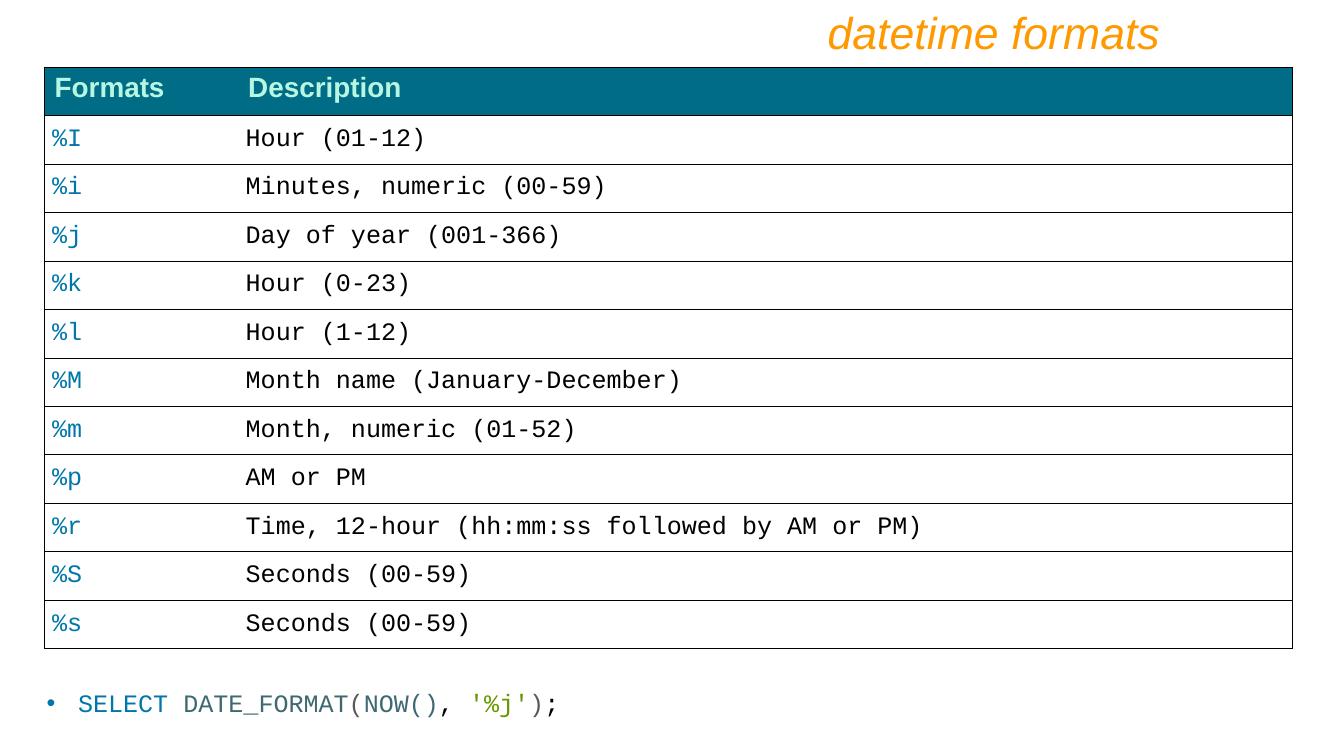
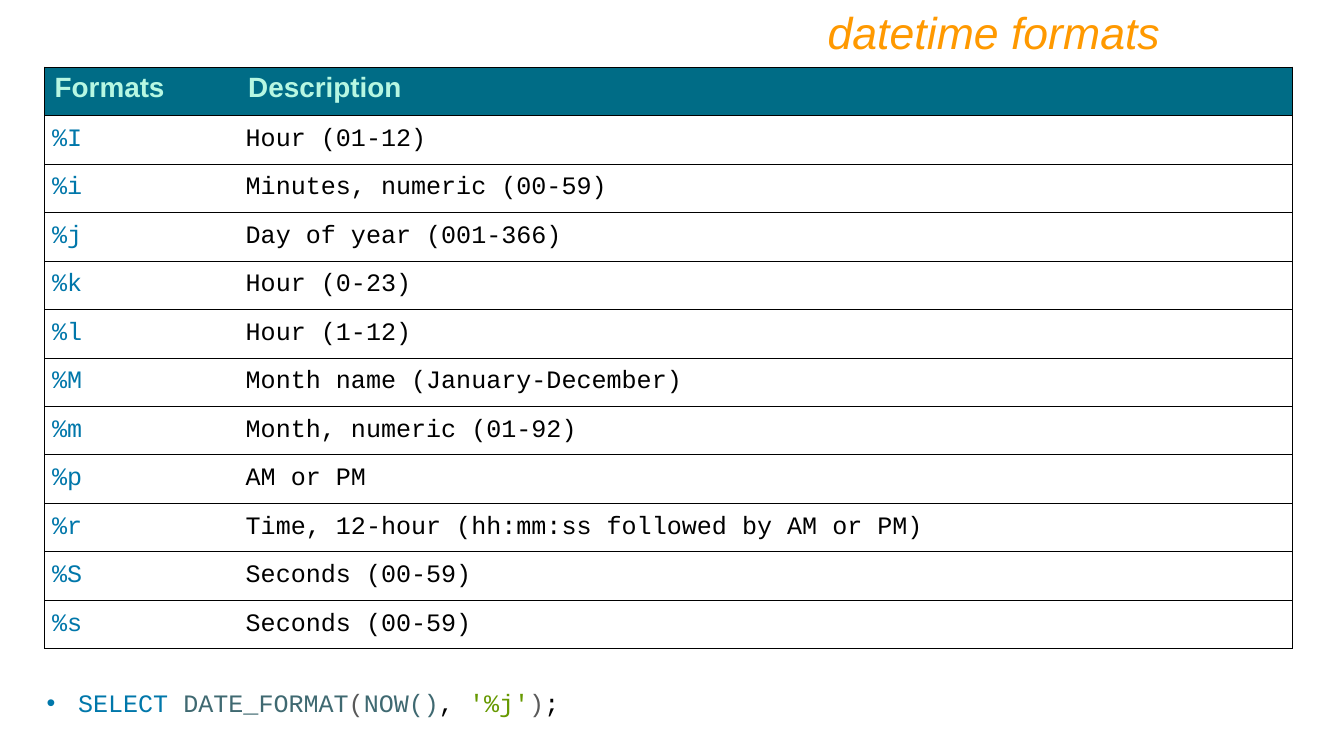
01-52: 01-52 -> 01-92
